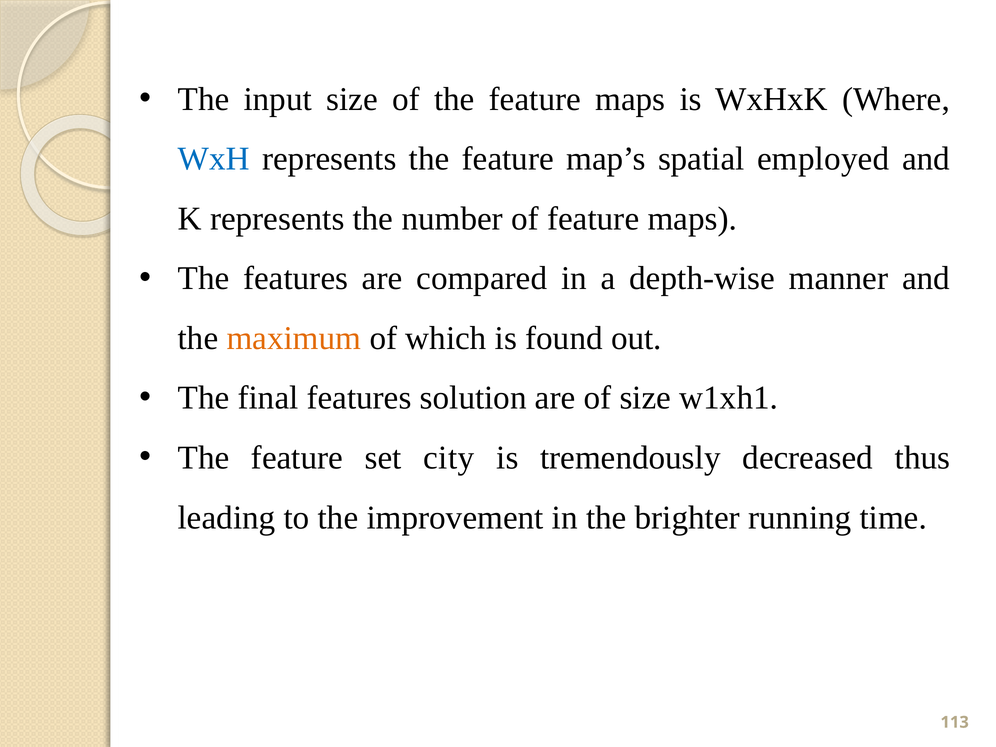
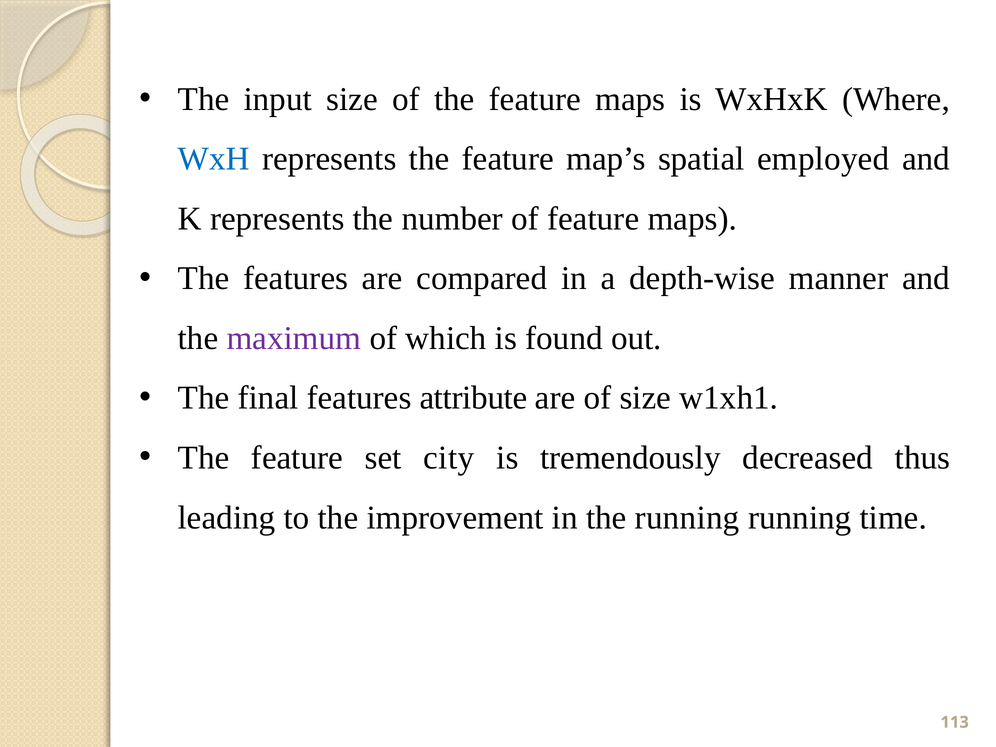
maximum colour: orange -> purple
solution: solution -> attribute
the brighter: brighter -> running
